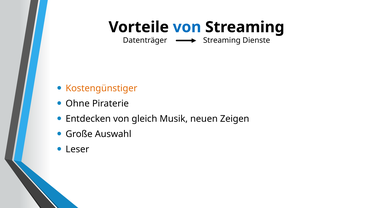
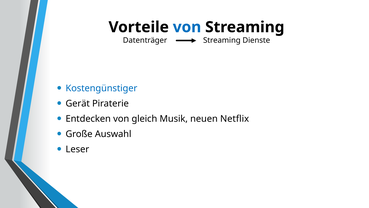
Kostengünstiger colour: orange -> blue
Ohne: Ohne -> Gerät
Zeigen: Zeigen -> Netflix
